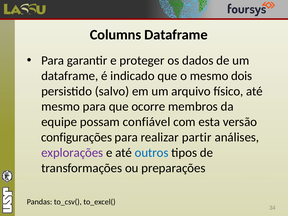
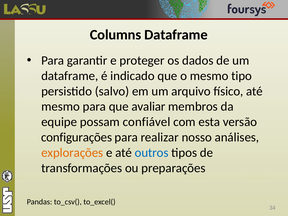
dois: dois -> tipo
ocorre: ocorre -> avaliar
partir: partir -> nosso
explorações colour: purple -> orange
